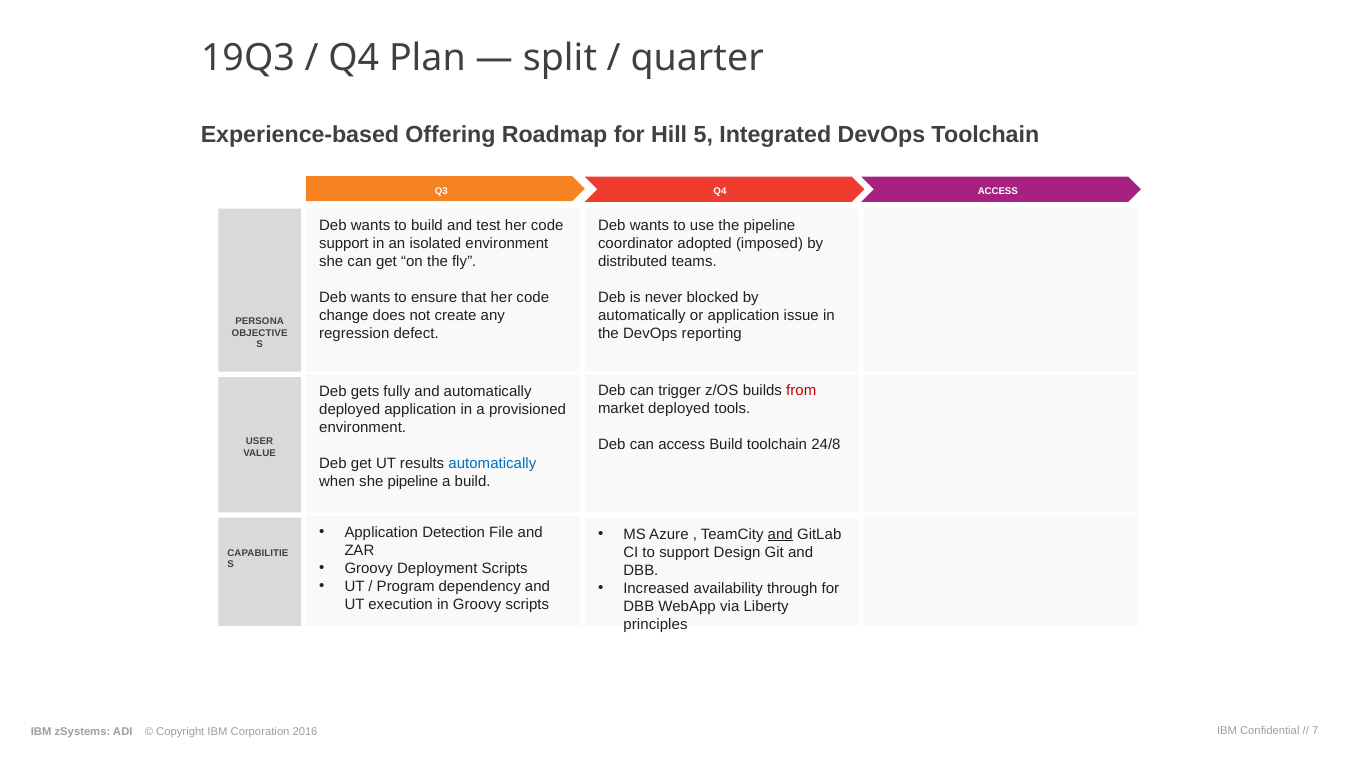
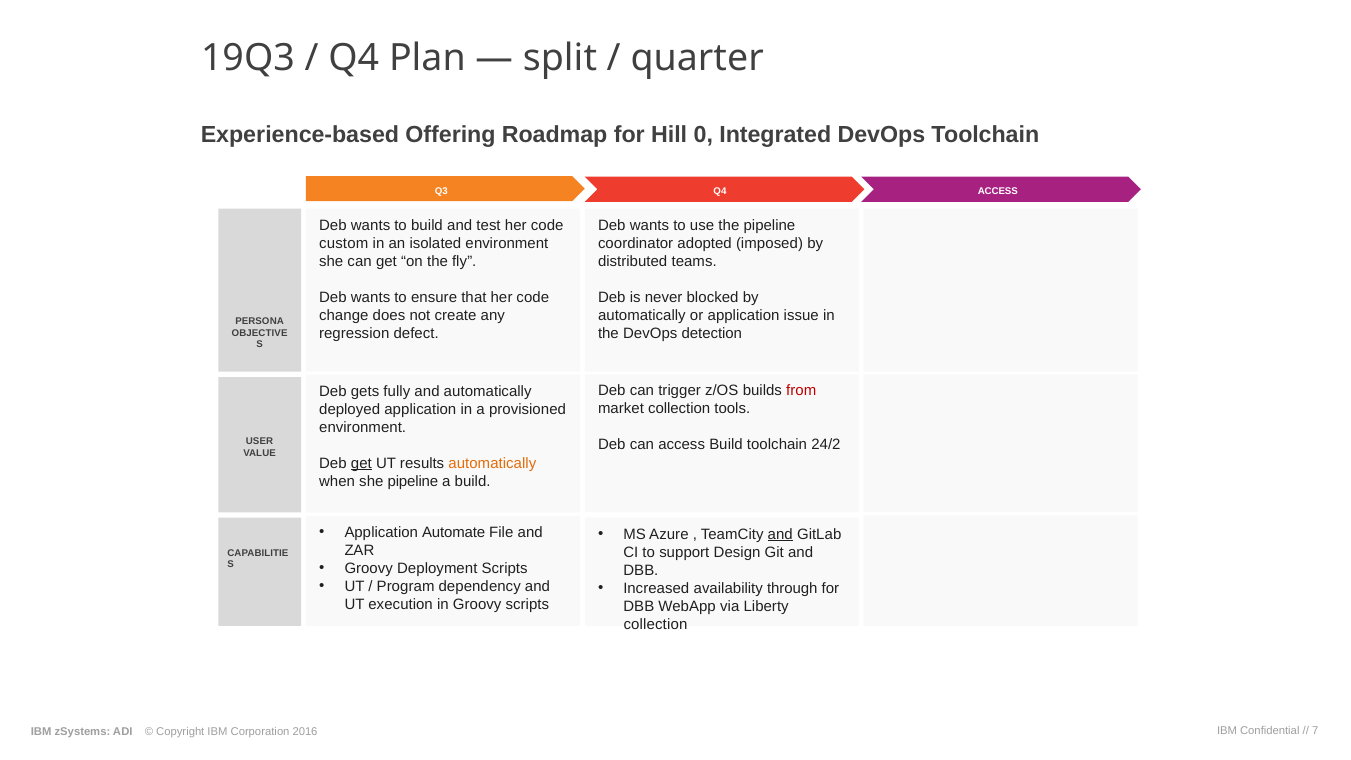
5: 5 -> 0
support at (344, 243): support -> custom
reporting: reporting -> detection
market deployed: deployed -> collection
24/8: 24/8 -> 24/2
get at (361, 463) underline: none -> present
automatically at (492, 463) colour: blue -> orange
Detection: Detection -> Automate
principles at (655, 624): principles -> collection
